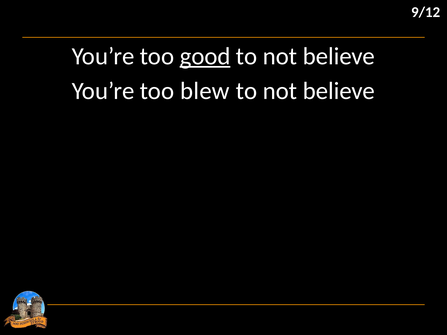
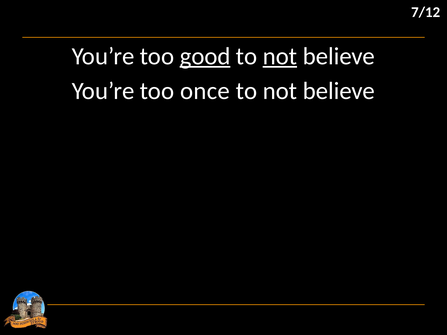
9/12: 9/12 -> 7/12
not at (280, 56) underline: none -> present
blew: blew -> once
